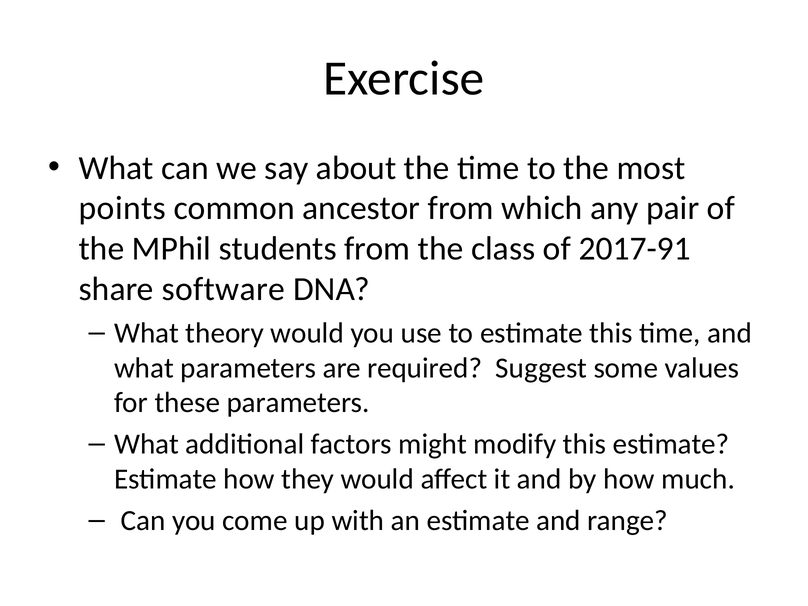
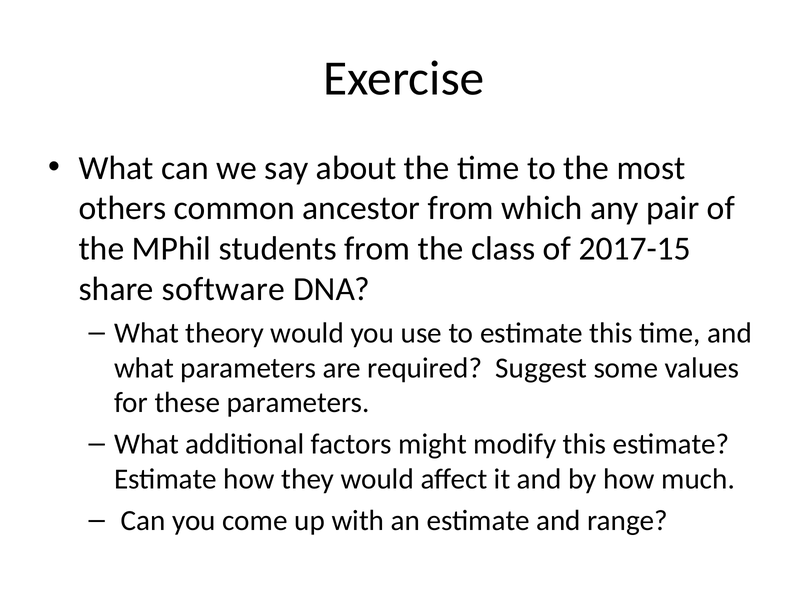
points: points -> others
2017-91: 2017-91 -> 2017-15
